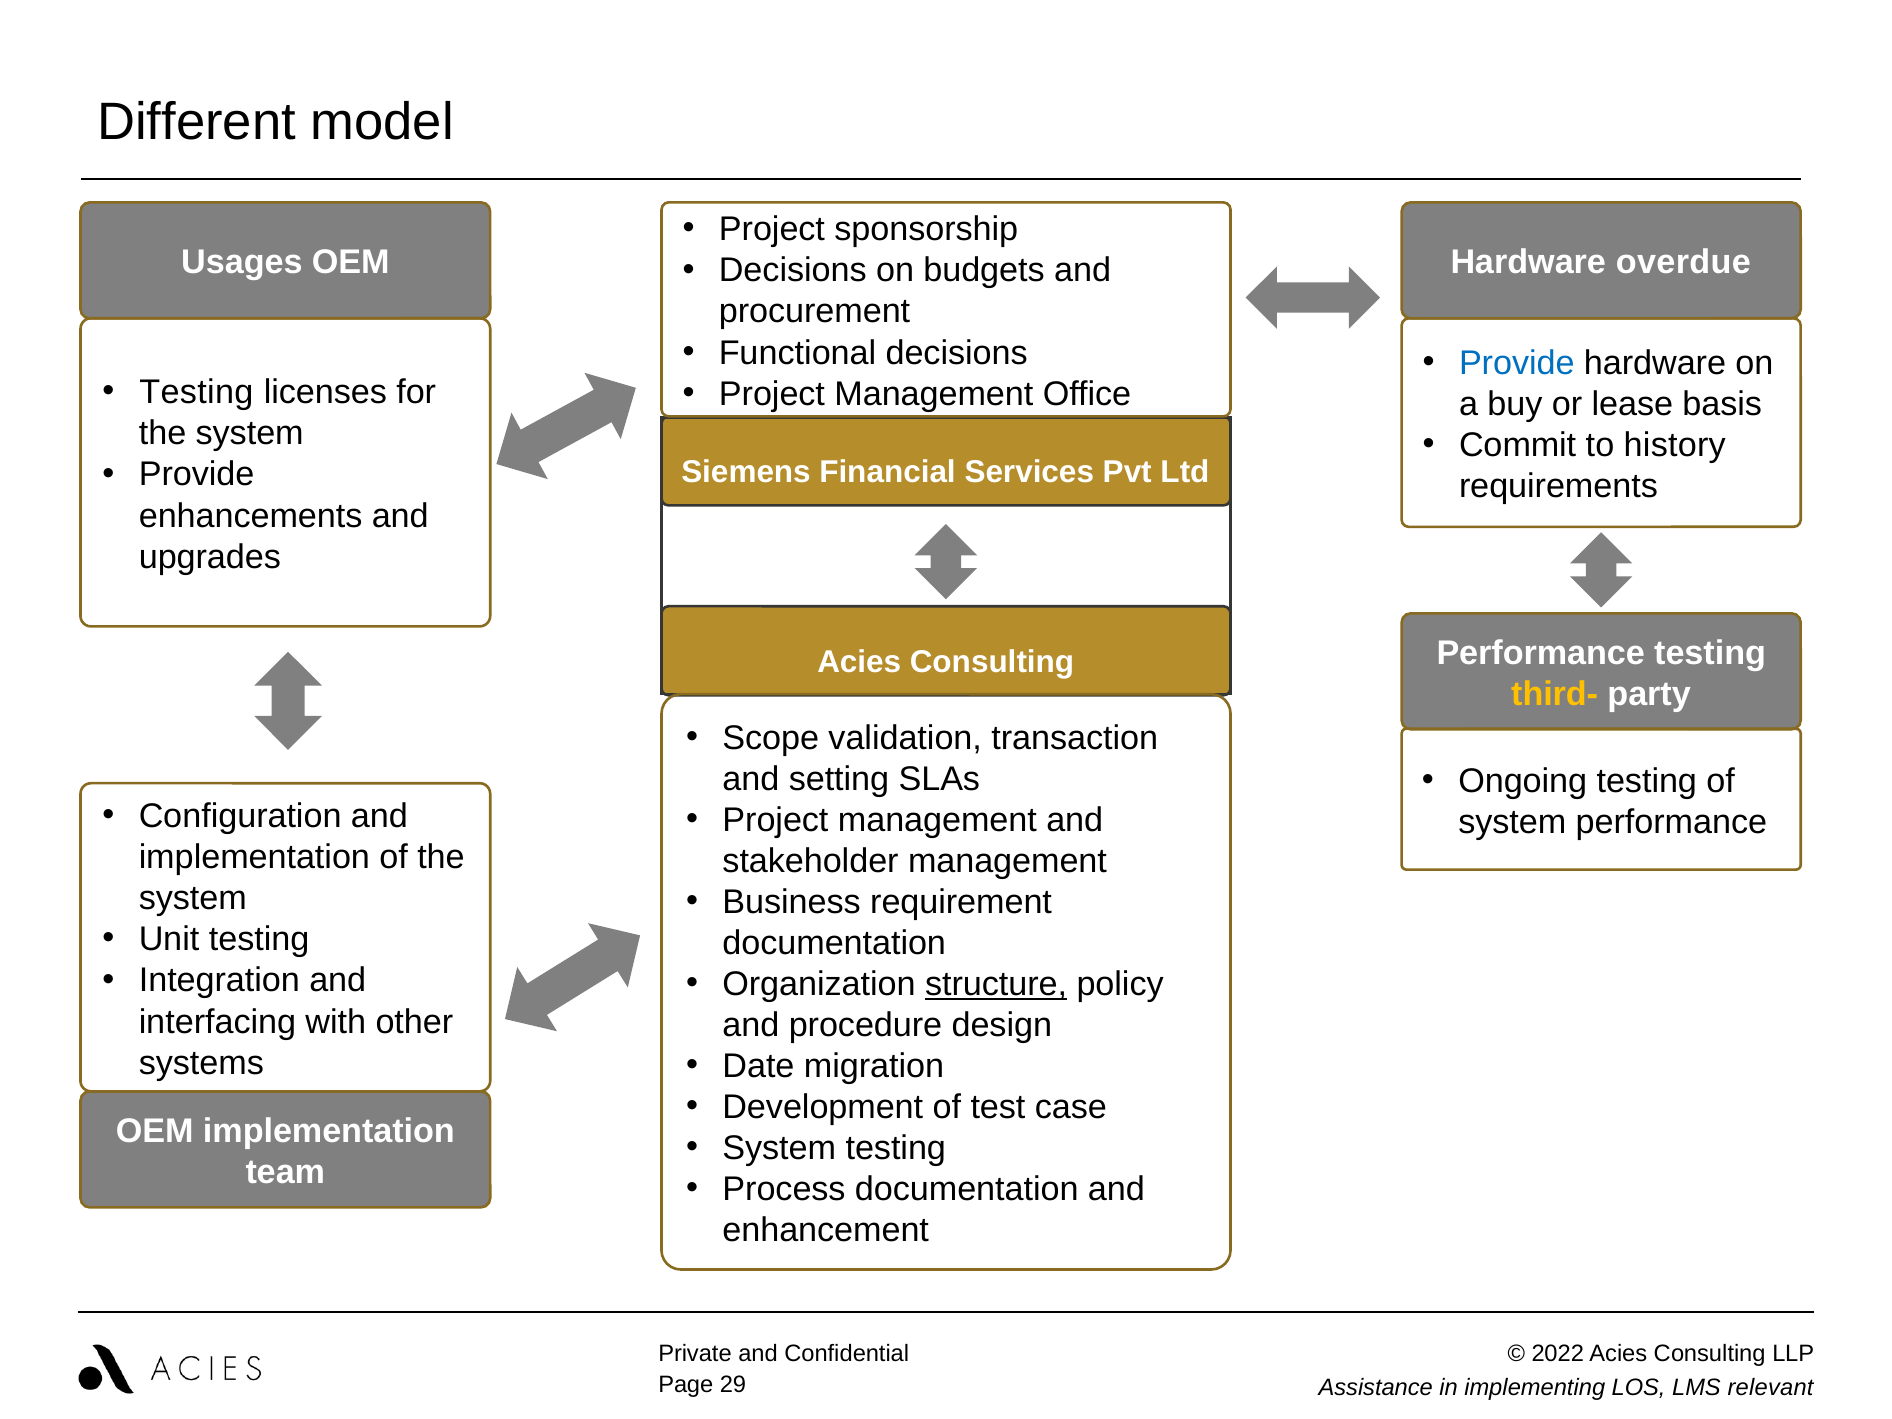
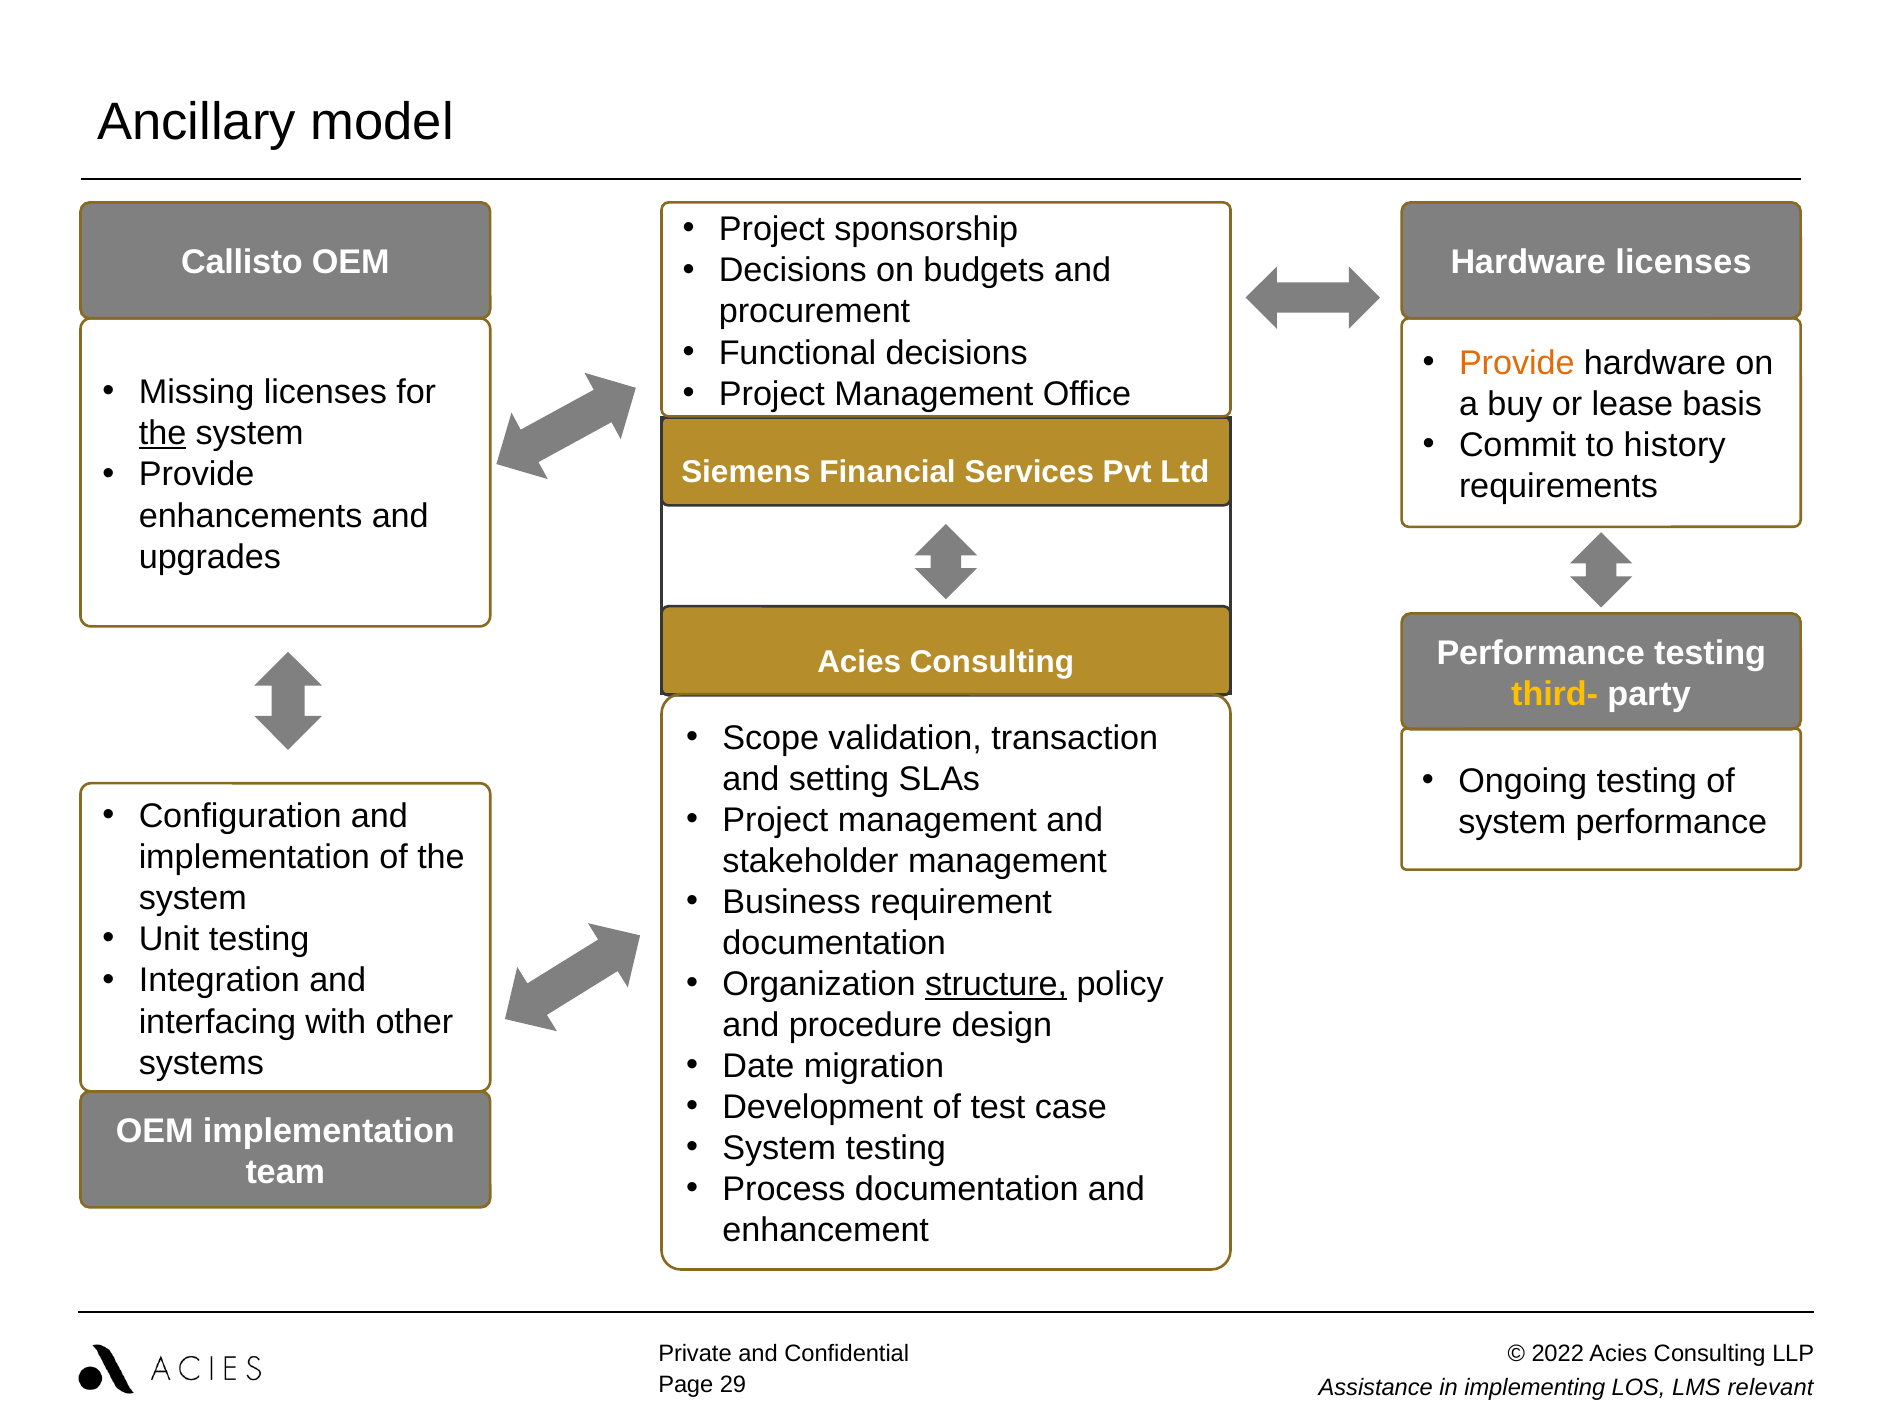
Different: Different -> Ancillary
Usages: Usages -> Callisto
Hardware overdue: overdue -> licenses
Provide at (1517, 363) colour: blue -> orange
Testing at (196, 393): Testing -> Missing
the at (163, 434) underline: none -> present
